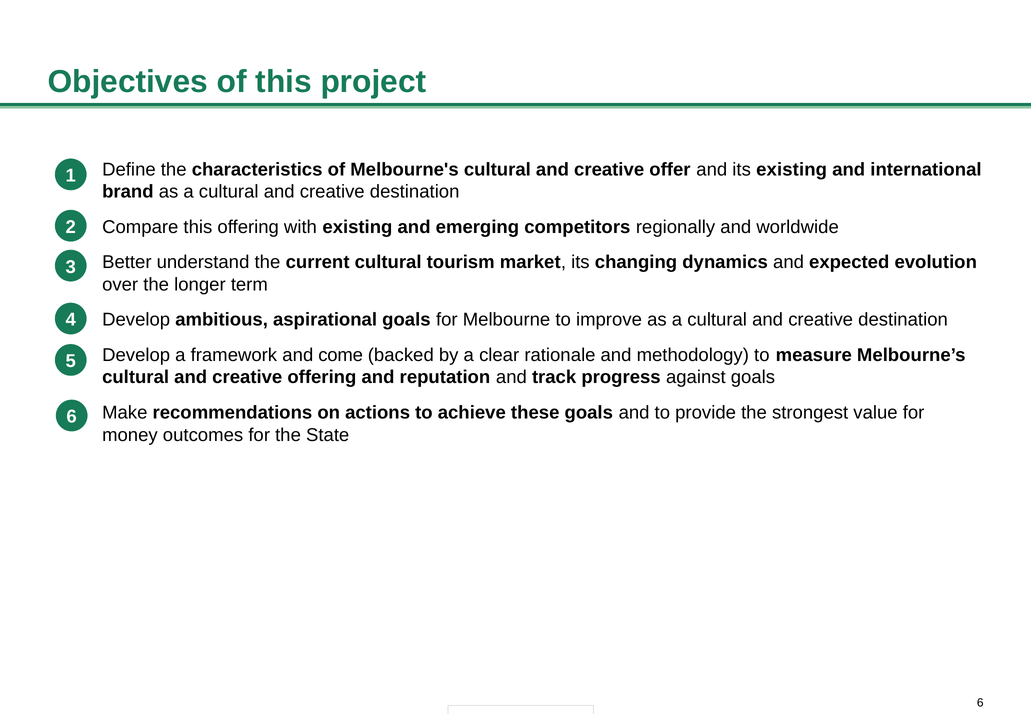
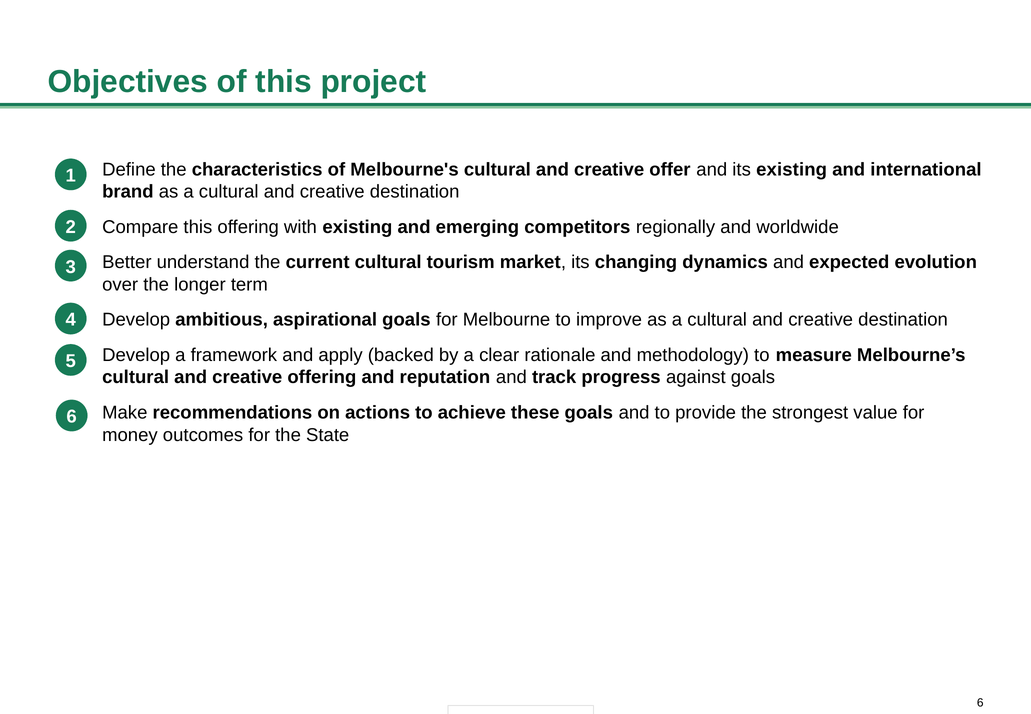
come: come -> apply
